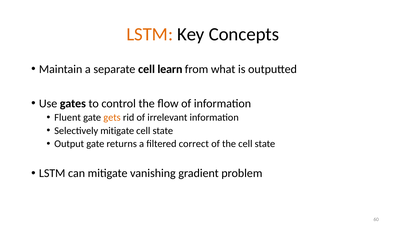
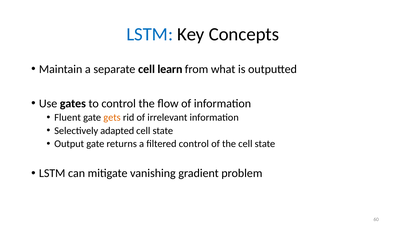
LSTM at (150, 34) colour: orange -> blue
Selectively mitigate: mitigate -> adapted
filtered correct: correct -> control
